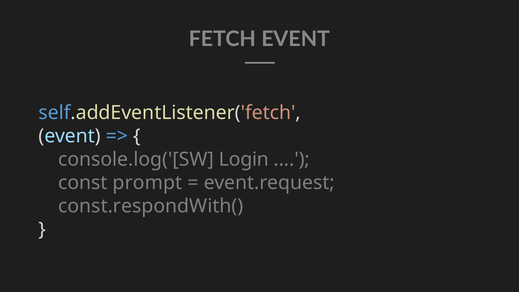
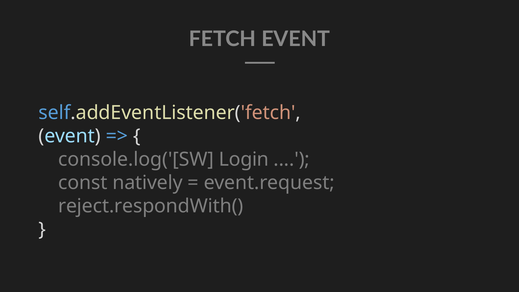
prompt: prompt -> natively
const.respondWith(: const.respondWith( -> reject.respondWith(
